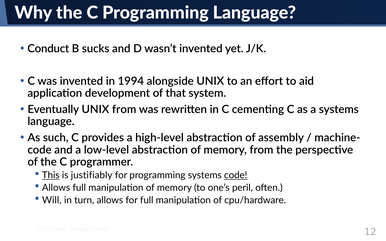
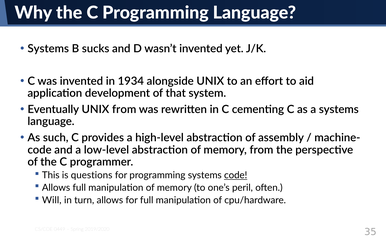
Conduct at (48, 49): Conduct -> Systems
1994: 1994 -> 1934
This underline: present -> none
justifiably: justifiably -> questions
12: 12 -> 35
